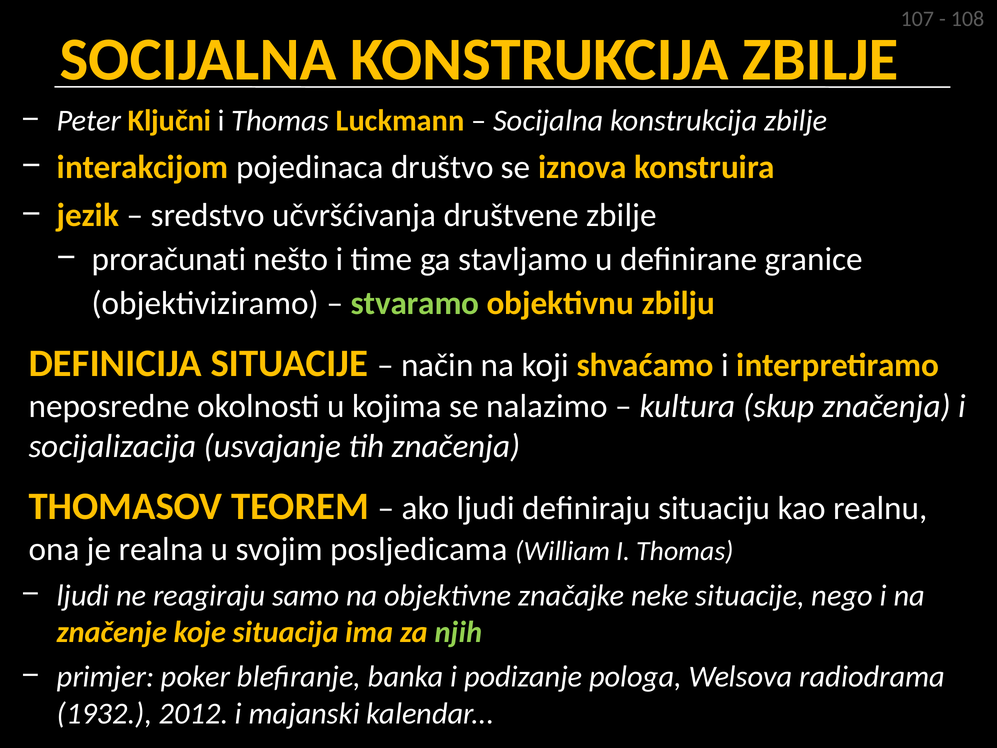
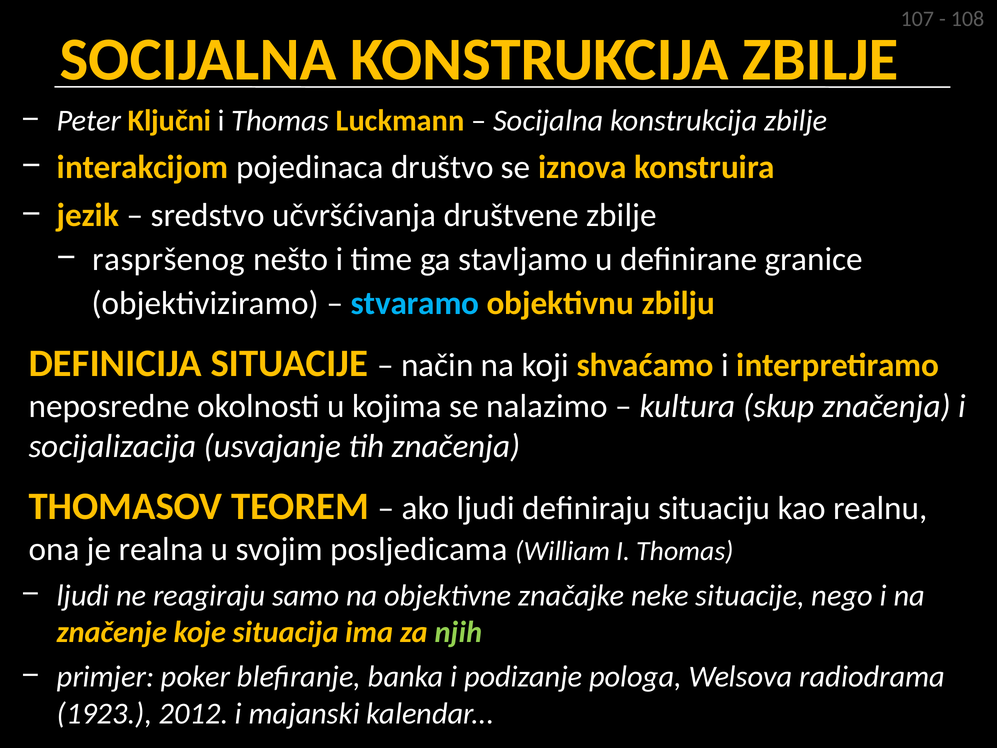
proračunati: proračunati -> raspršenog
stvaramo colour: light green -> light blue
1932: 1932 -> 1923
